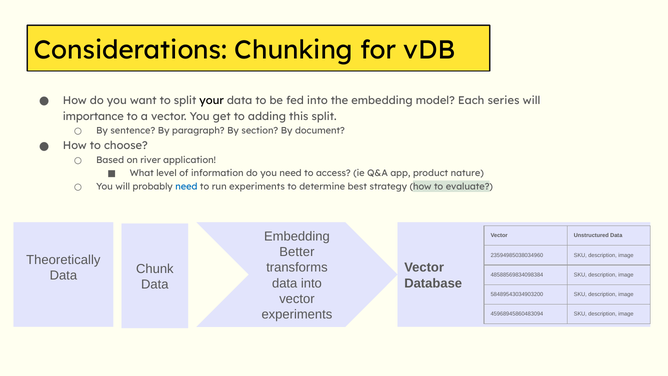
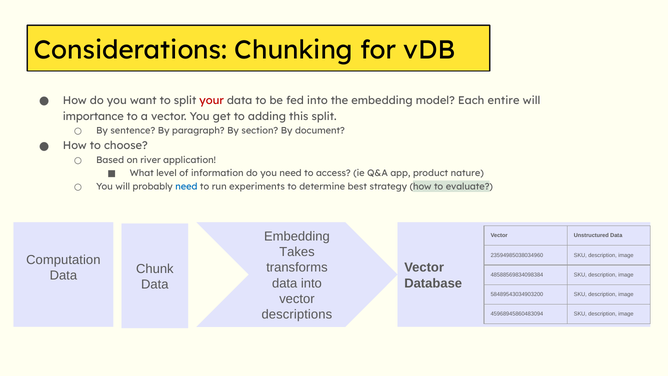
your colour: black -> red
series: series -> entire
Better: Better -> Takes
Theoretically: Theoretically -> Computation
experiments at (297, 314): experiments -> descriptions
